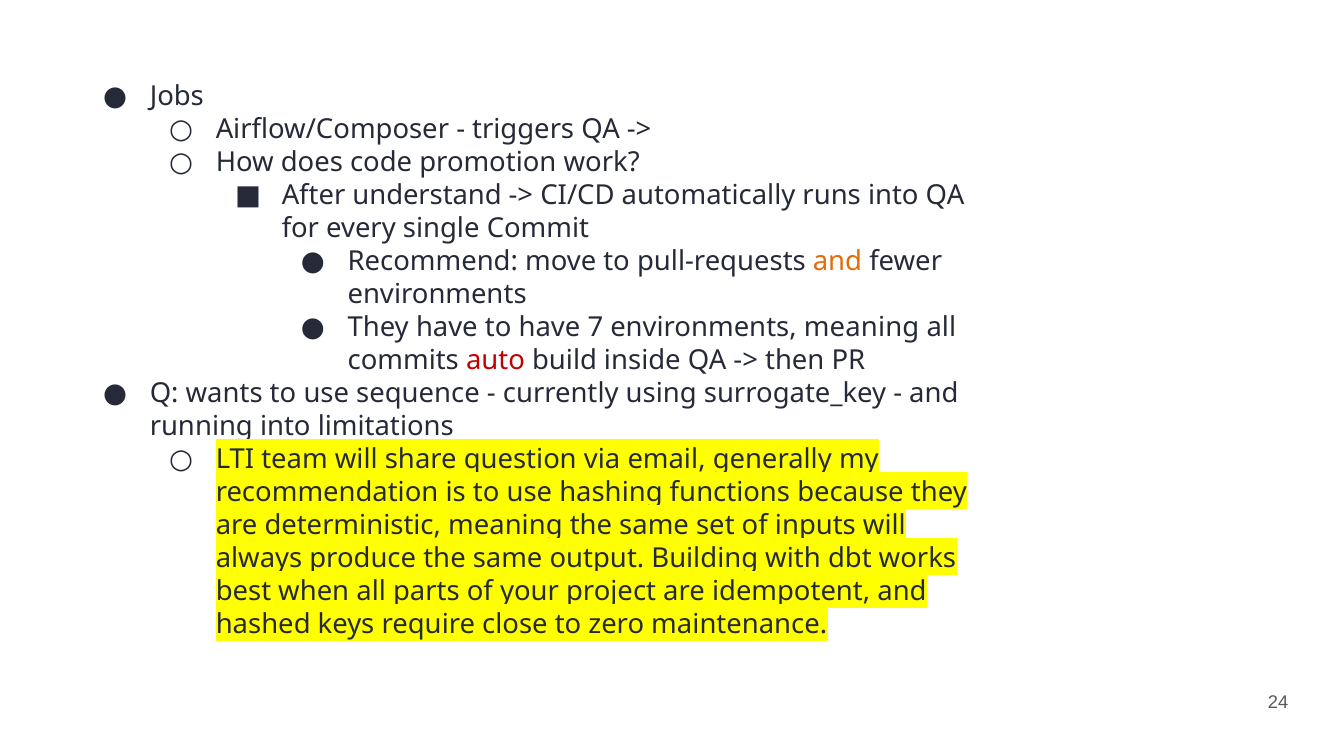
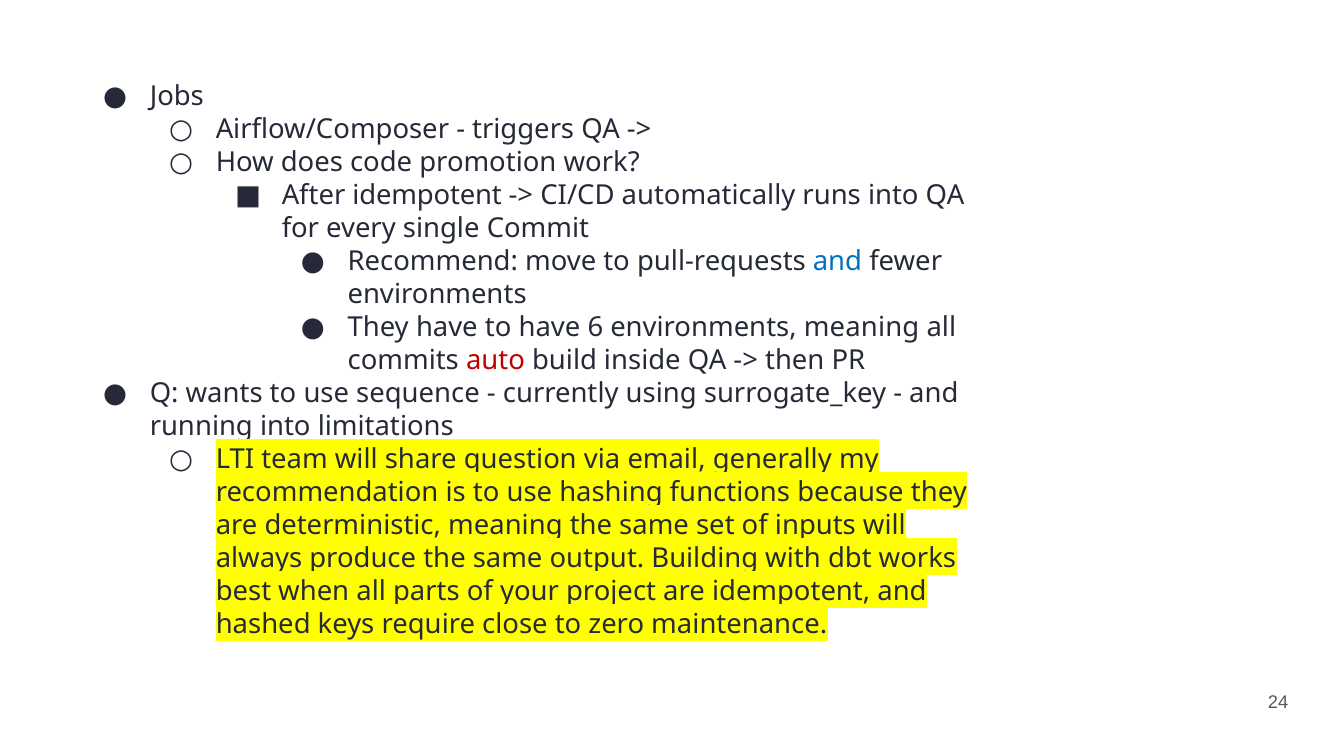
After understand: understand -> idempotent
and at (837, 261) colour: orange -> blue
7: 7 -> 6
